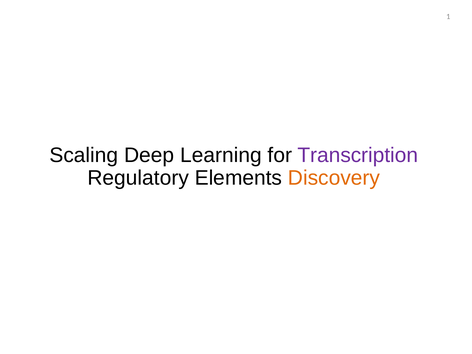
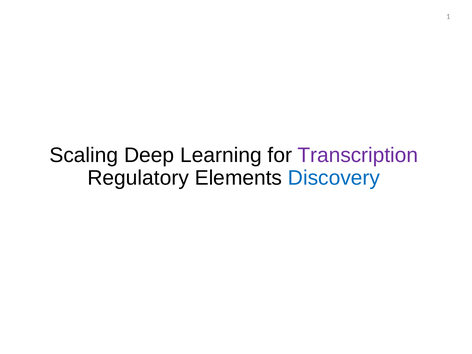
Discovery colour: orange -> blue
